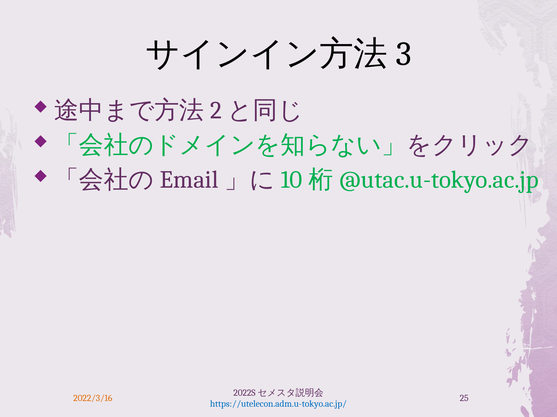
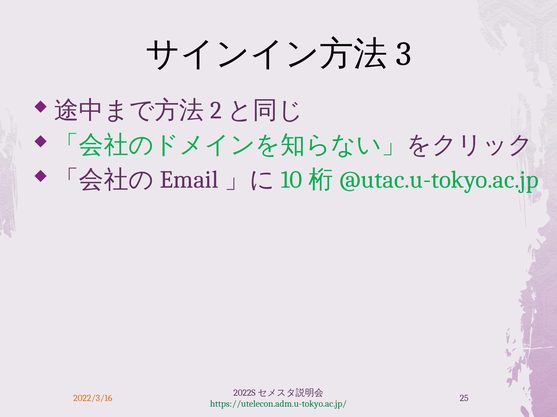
https://utelecon.adm.u-tokyo.ac.jp/ colour: blue -> green
